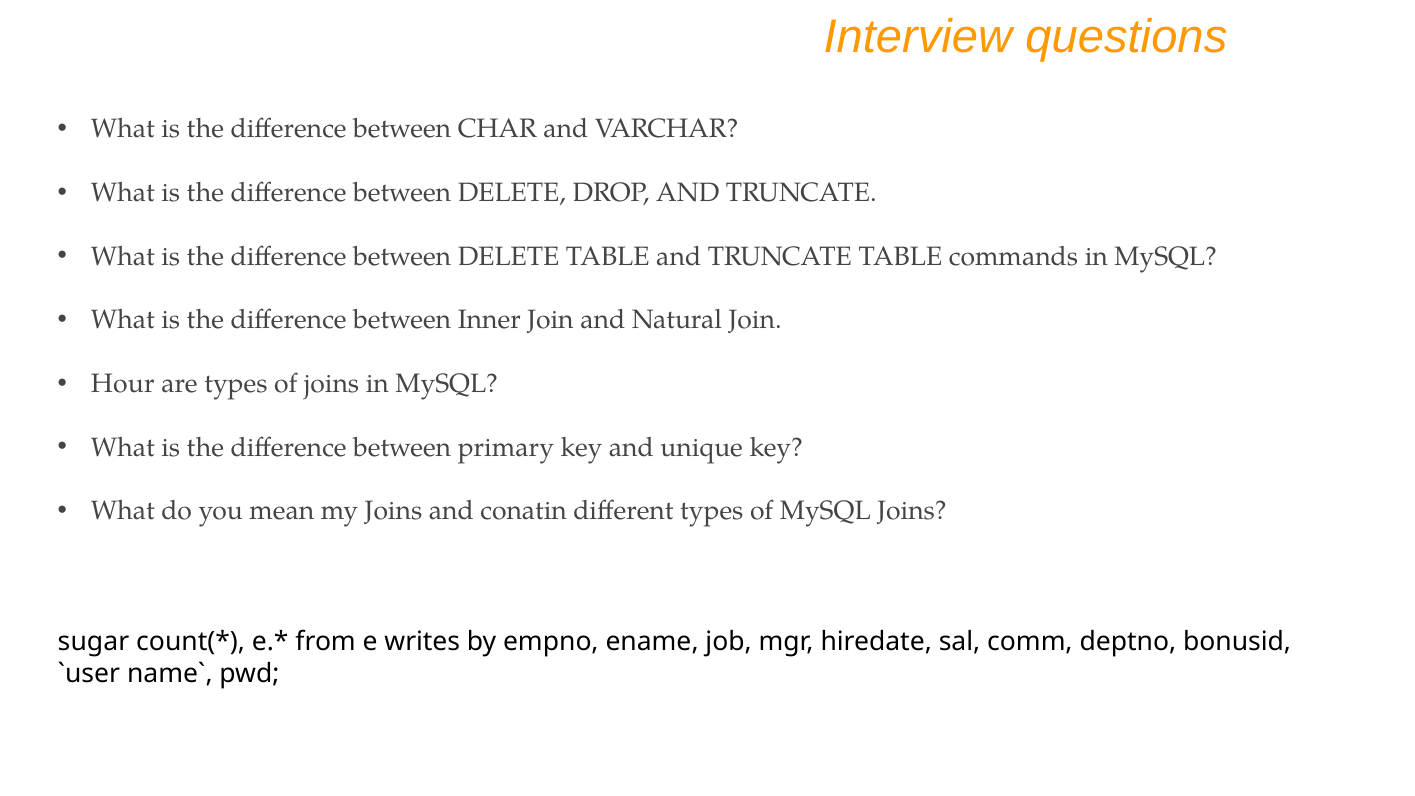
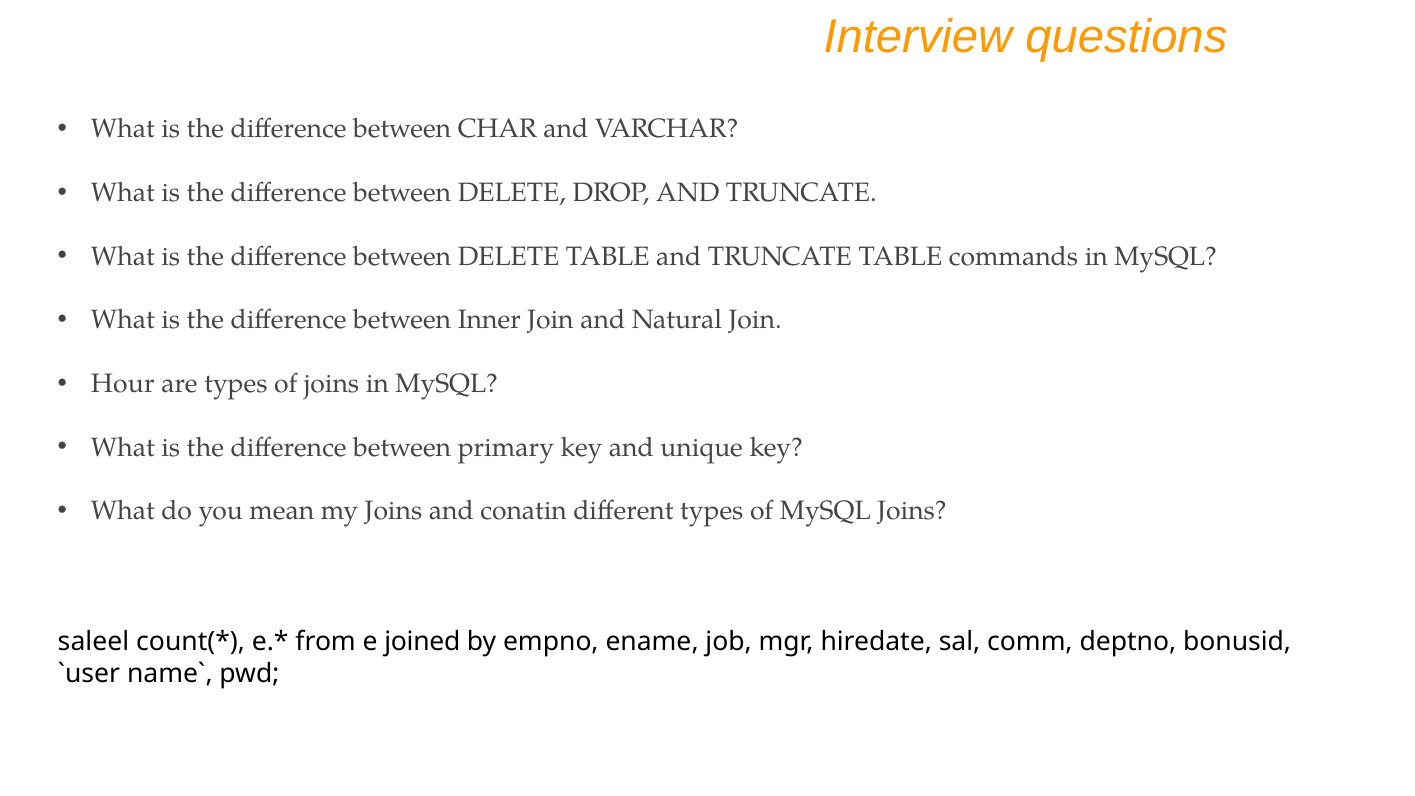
sugar: sugar -> saleel
writes: writes -> joined
